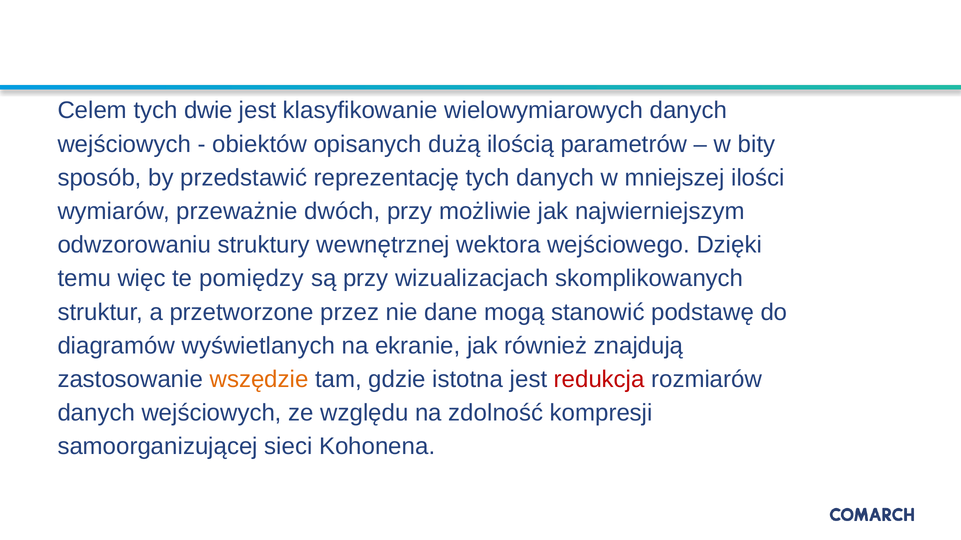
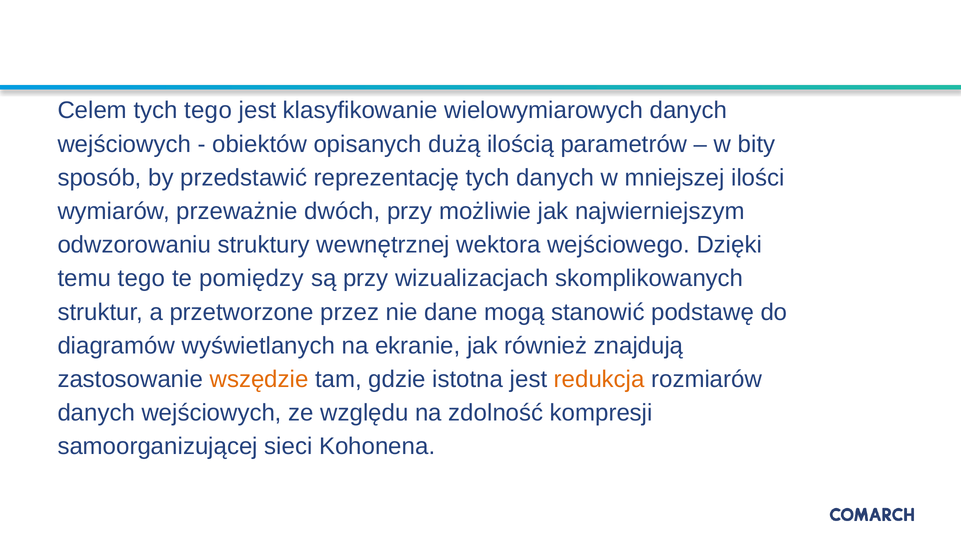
tych dwie: dwie -> tego
temu więc: więc -> tego
redukcja colour: red -> orange
